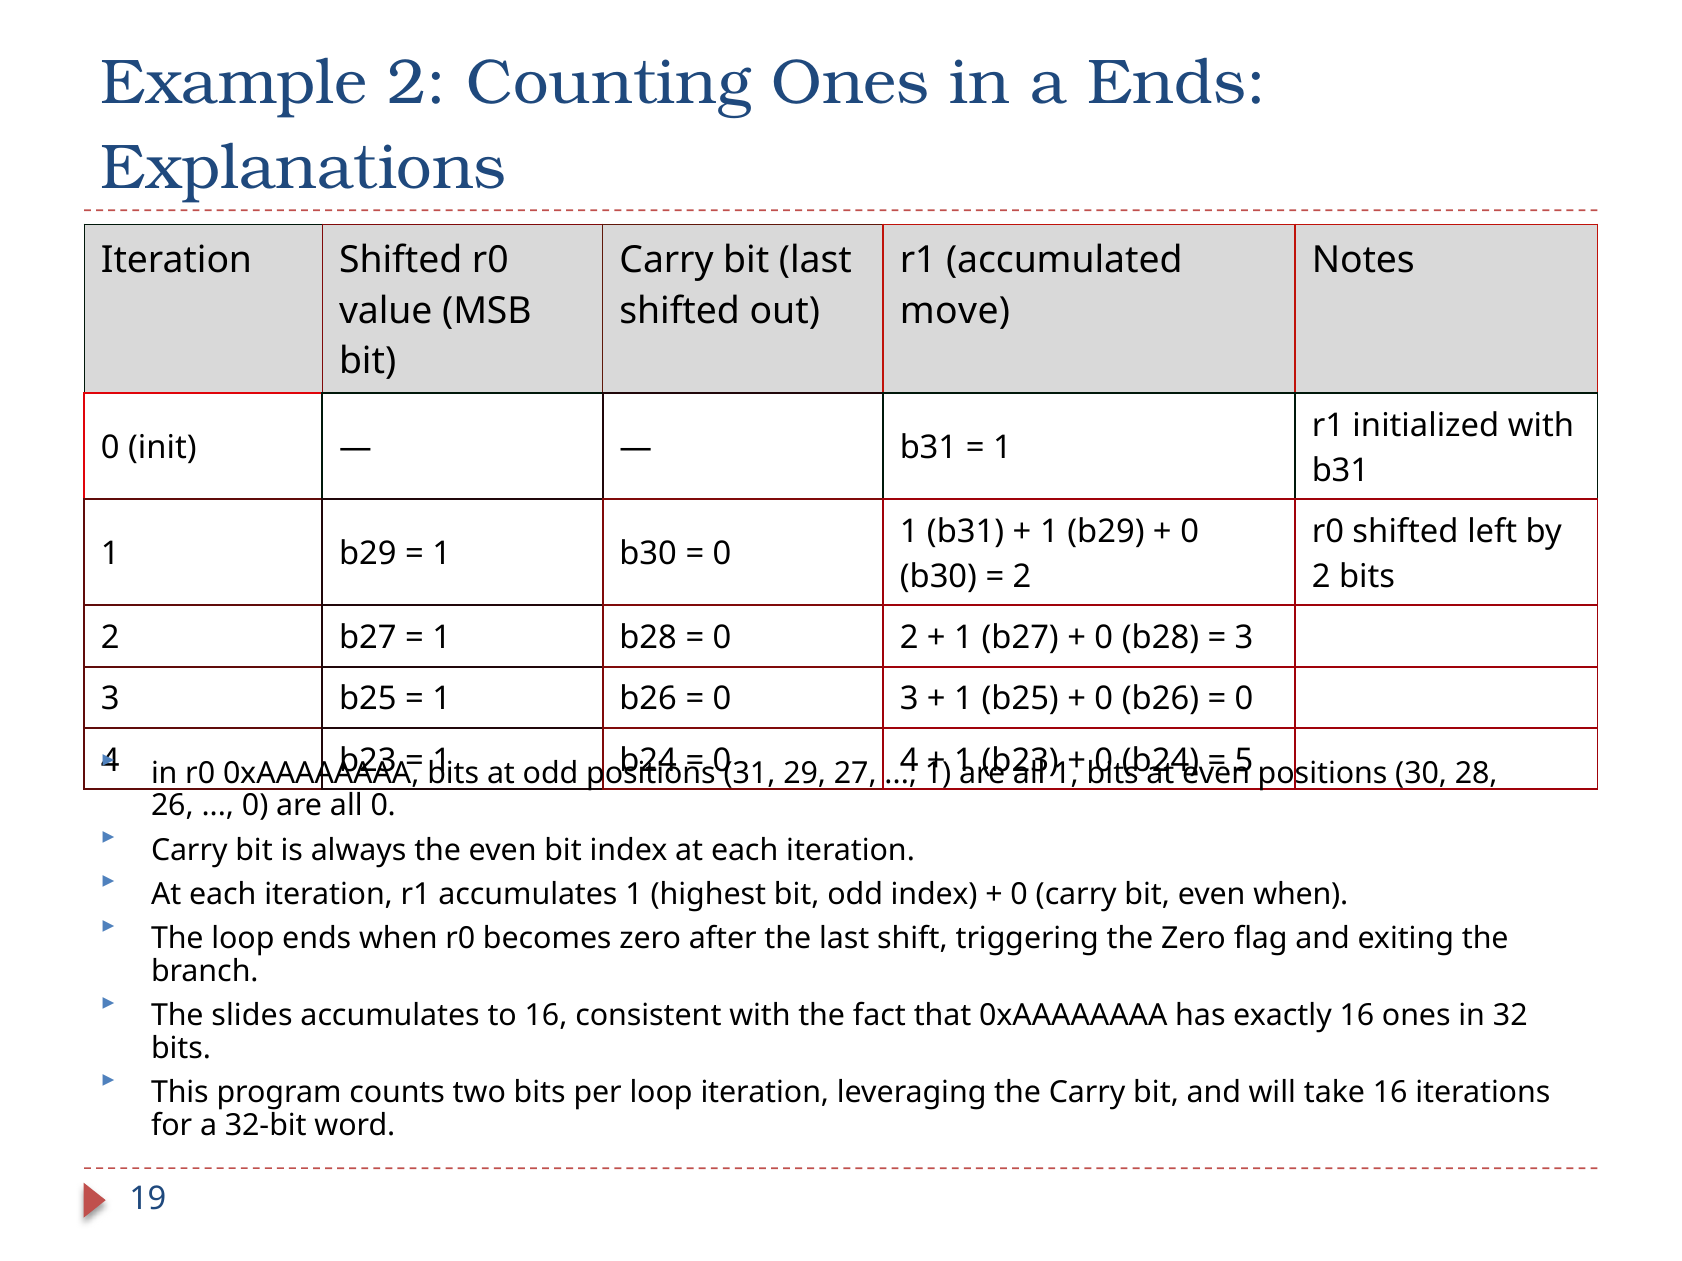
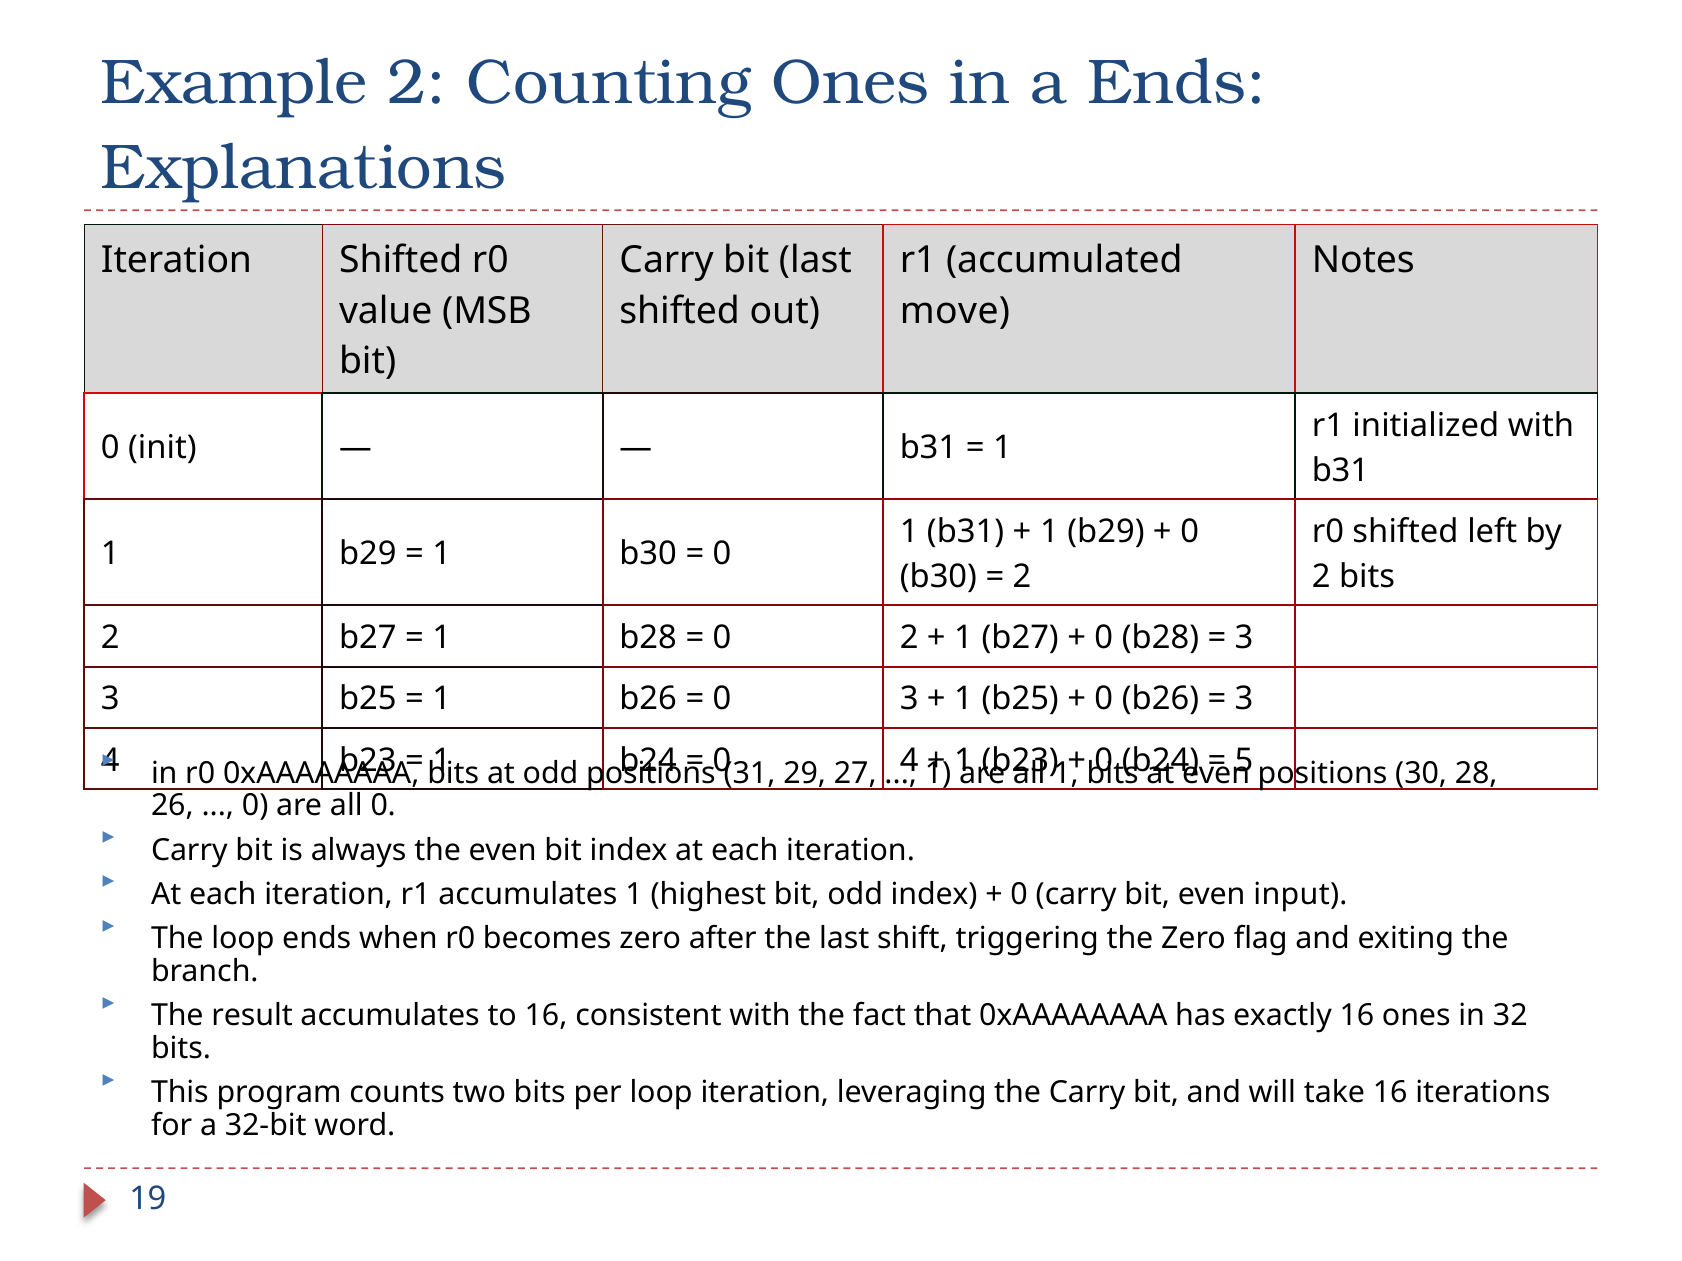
0 at (1244, 699): 0 -> 3
even when: when -> input
slides: slides -> result
